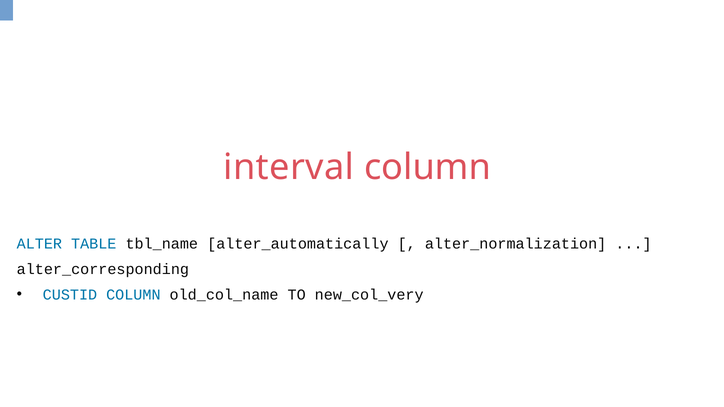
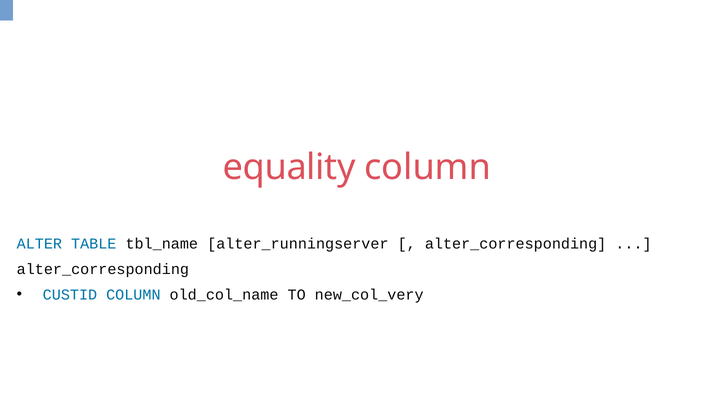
interval: interval -> equality
alter_automatically: alter_automatically -> alter_runningserver
alter_normalization at (516, 244): alter_normalization -> alter_corresponding
